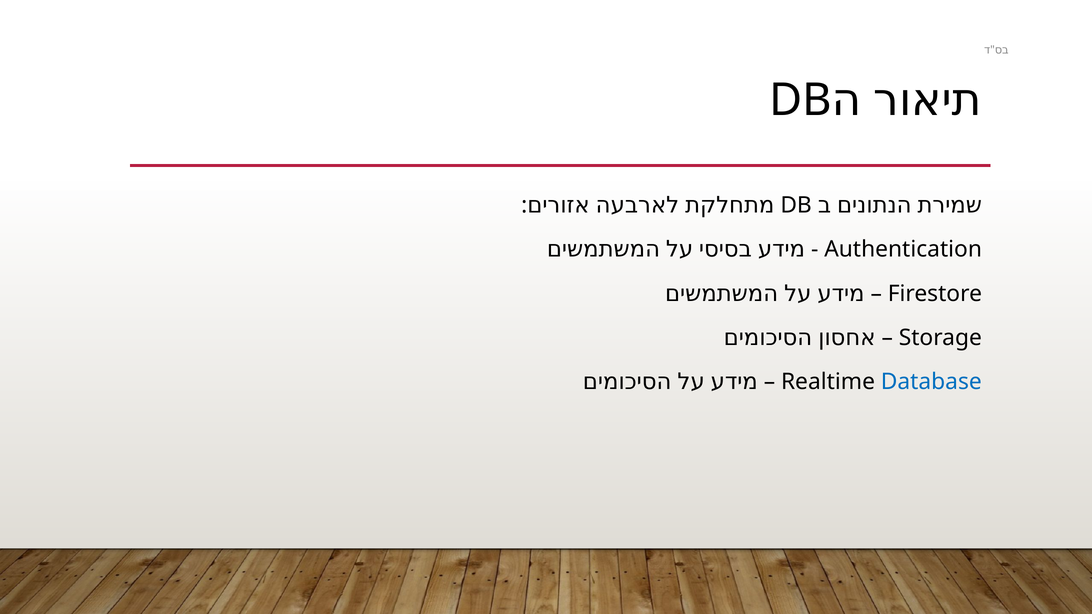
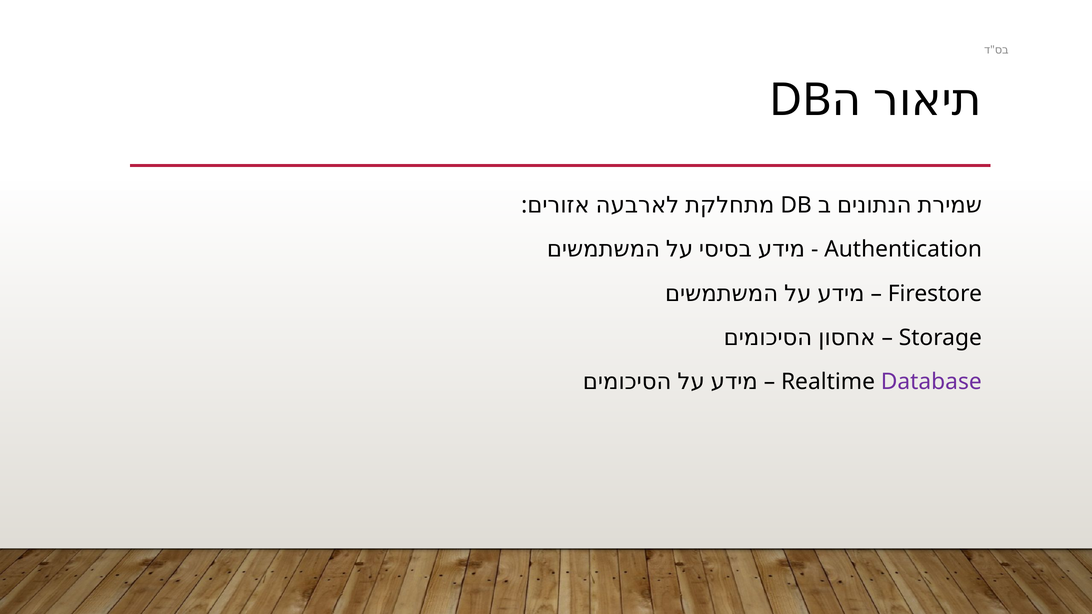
Database colour: blue -> purple
